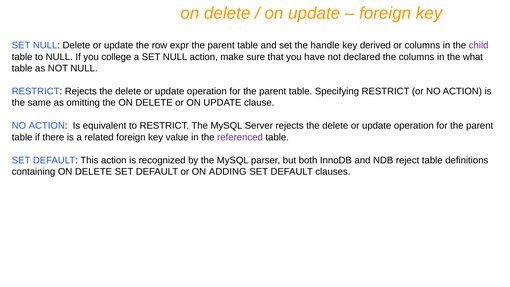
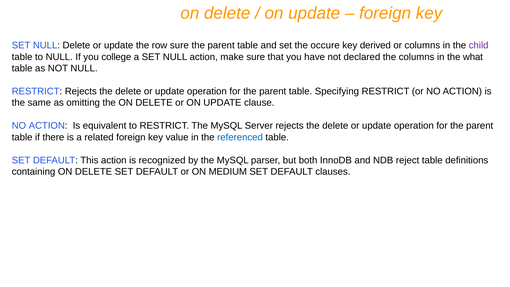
row expr: expr -> sure
handle: handle -> occure
referenced colour: purple -> blue
ADDING: ADDING -> MEDIUM
